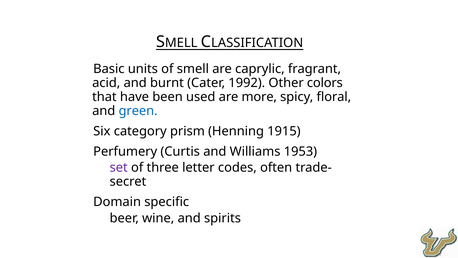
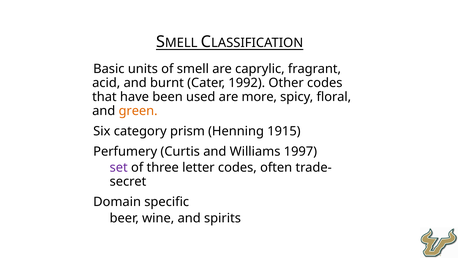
Other colors: colors -> codes
green colour: blue -> orange
1953: 1953 -> 1997
